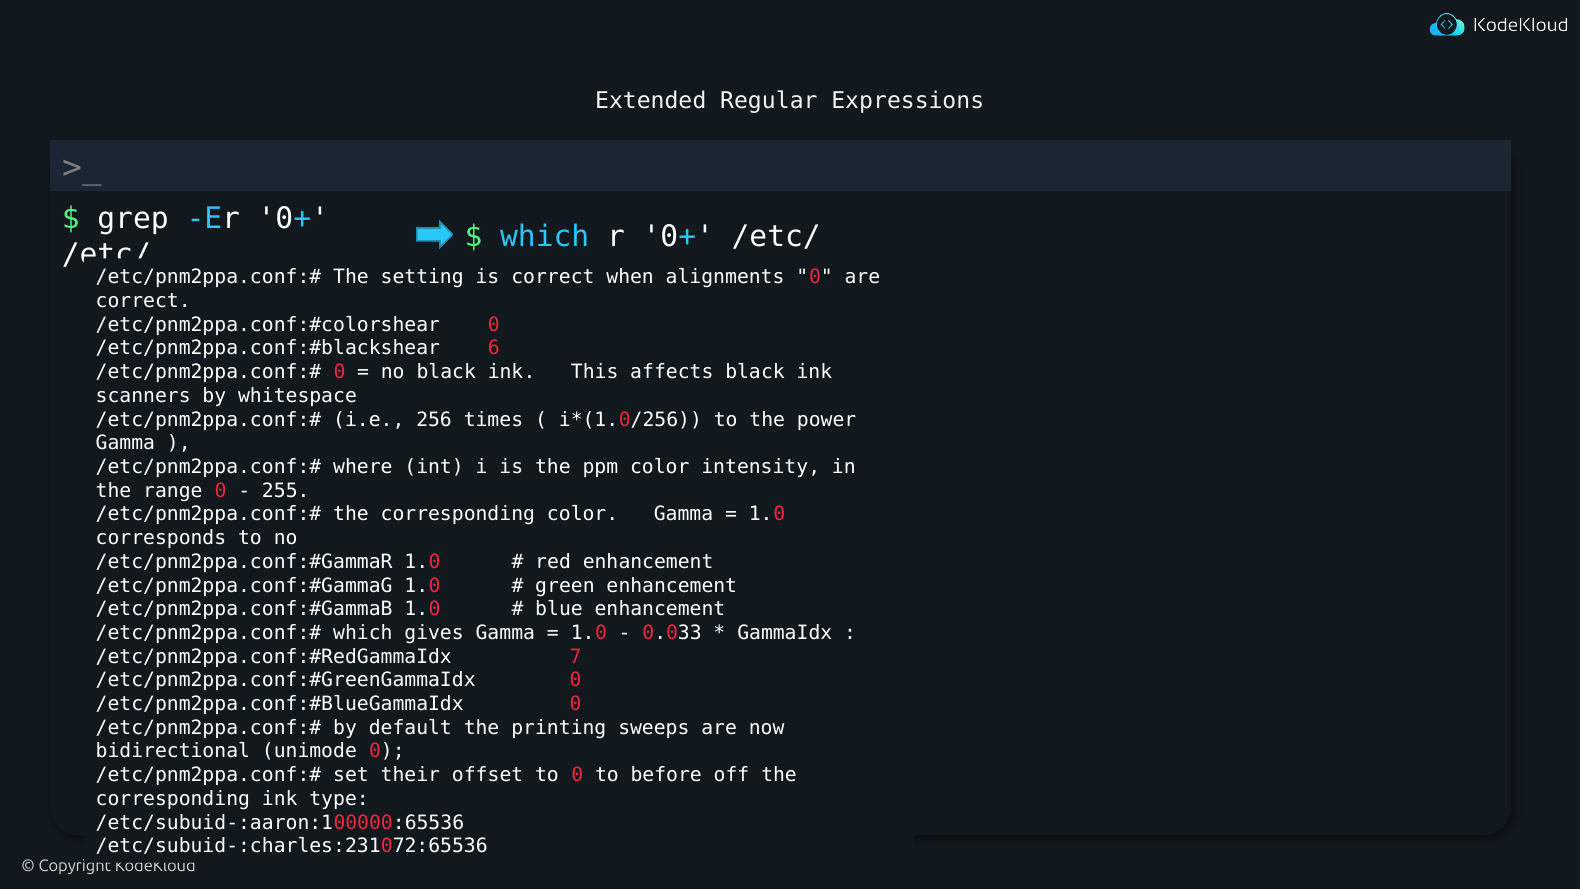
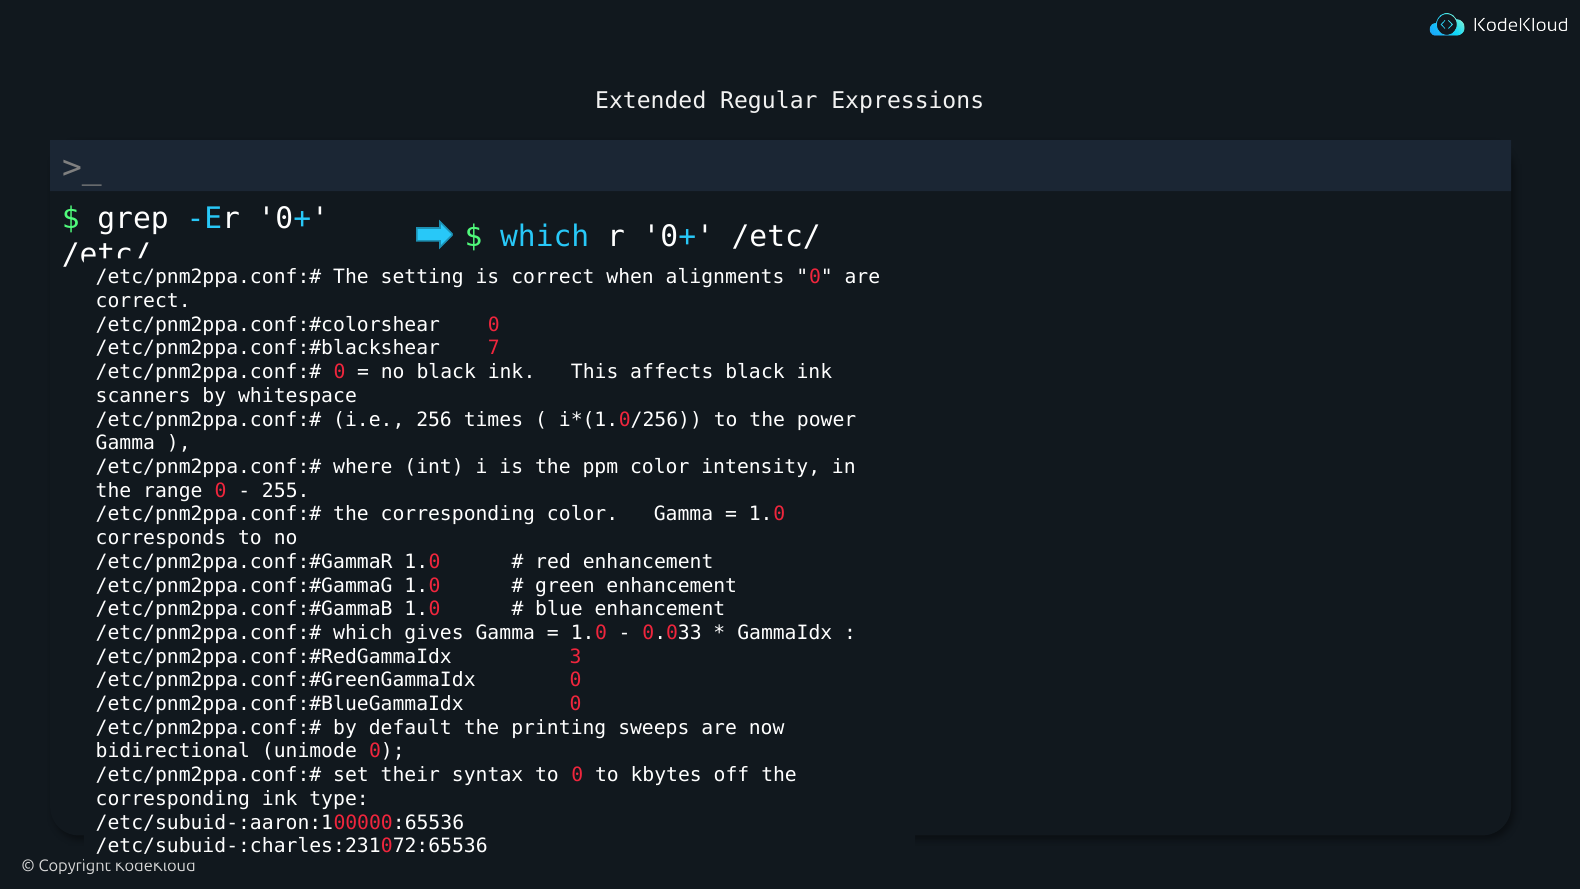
6: 6 -> 7
7: 7 -> 3
offset: offset -> syntax
before: before -> kbytes
